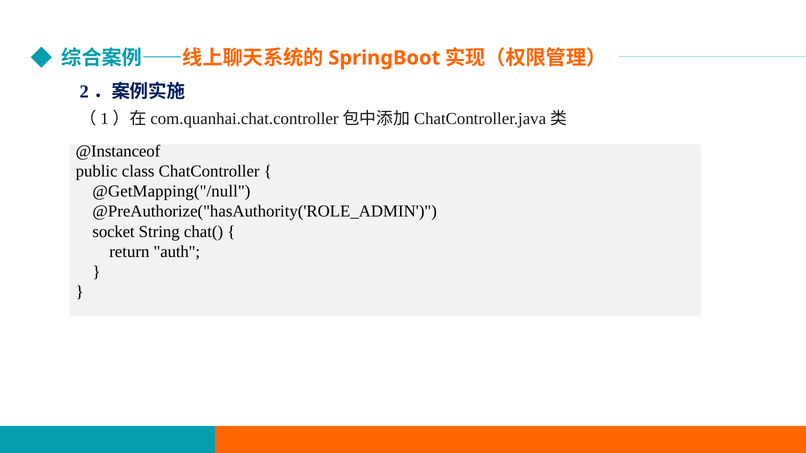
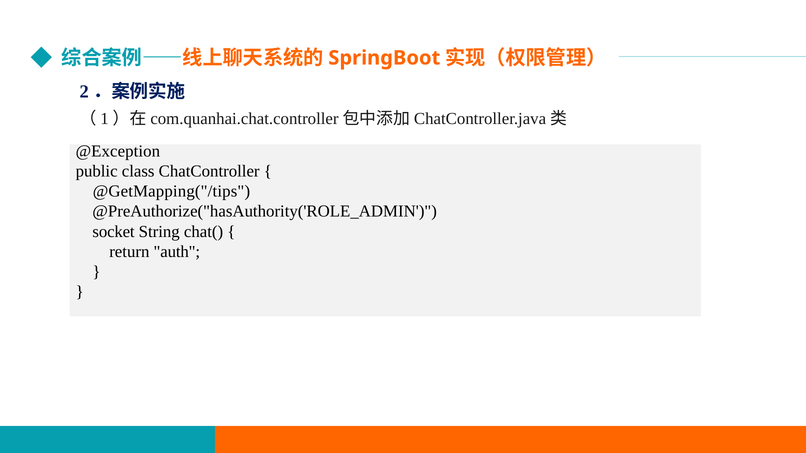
@Instanceof: @Instanceof -> @Exception
@GetMapping("/null: @GetMapping("/null -> @GetMapping("/tips
